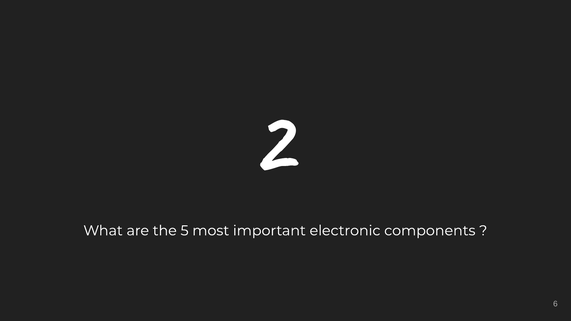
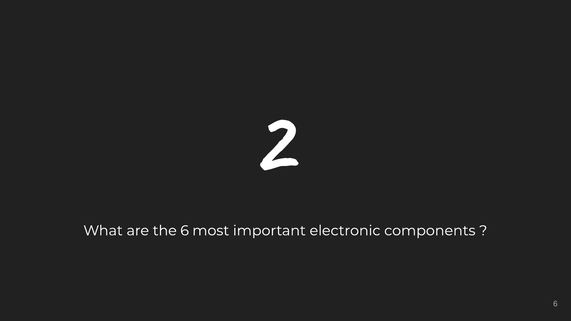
the 5: 5 -> 6
